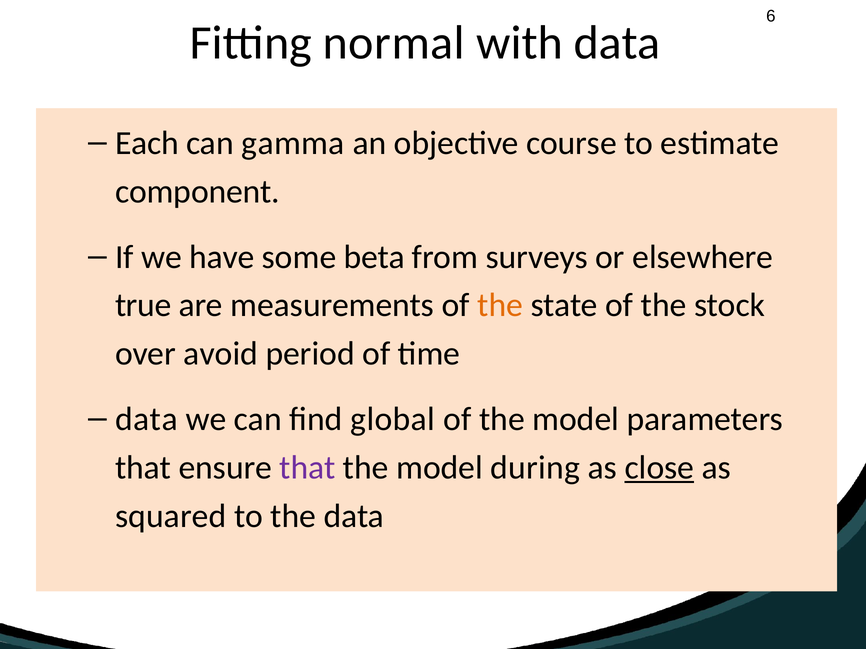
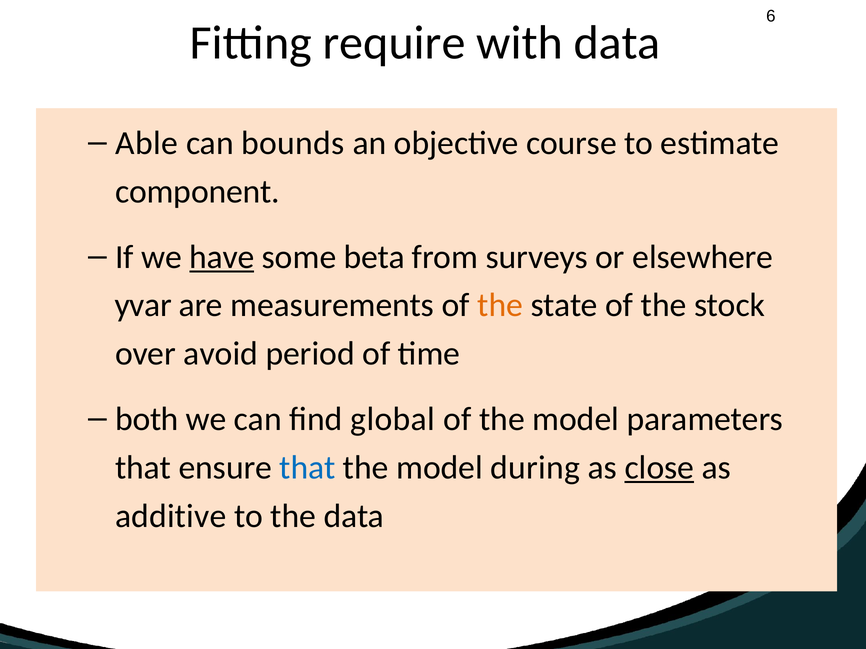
normal: normal -> require
Each: Each -> Able
gamma: gamma -> bounds
have underline: none -> present
true: true -> yvar
data at (147, 419): data -> both
that at (307, 468) colour: purple -> blue
squared: squared -> additive
